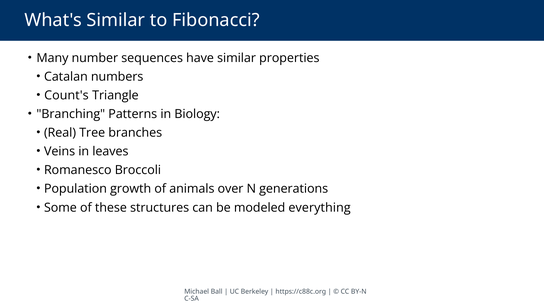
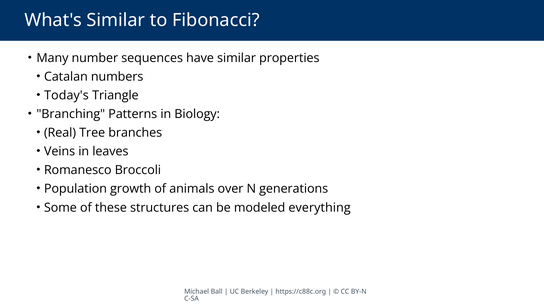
Count's: Count's -> Today's
